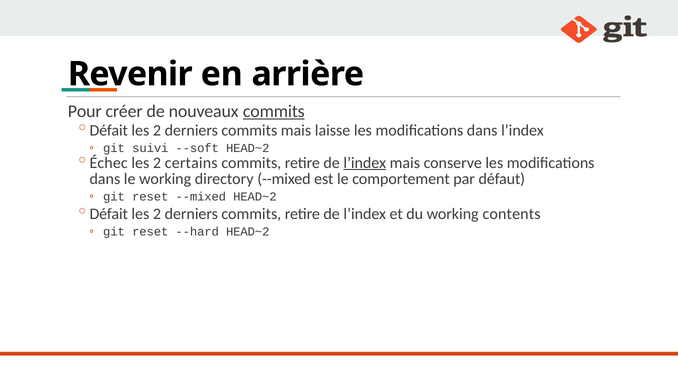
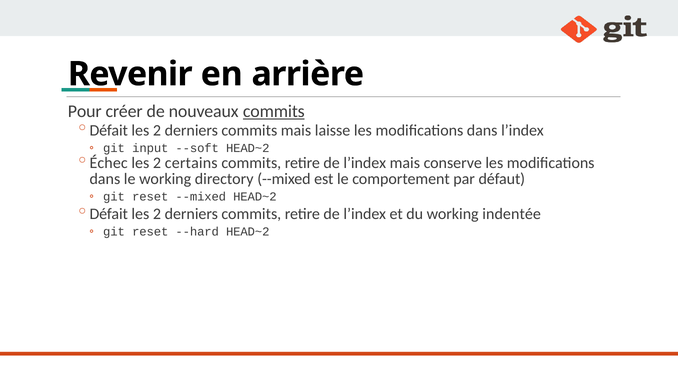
suivi: suivi -> input
l’index at (365, 163) underline: present -> none
contents: contents -> indentée
